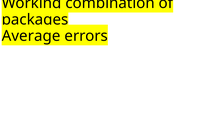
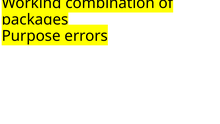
Average: Average -> Purpose
